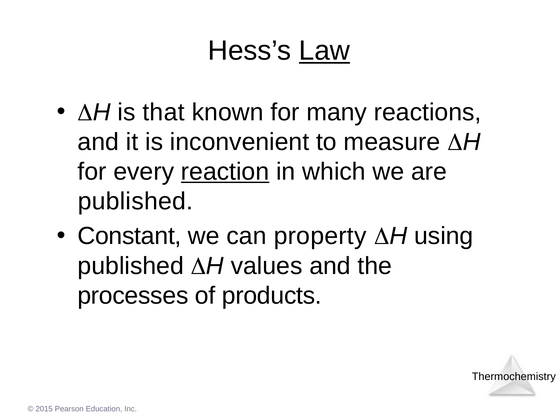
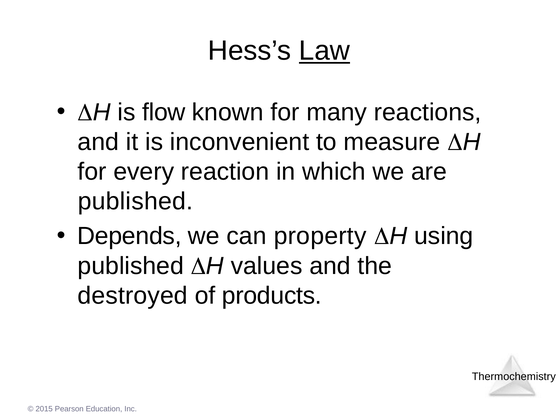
that: that -> flow
reaction underline: present -> none
Constant: Constant -> Depends
processes: processes -> destroyed
